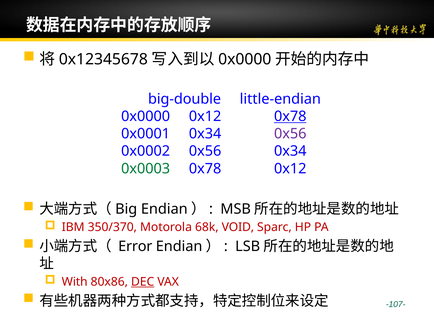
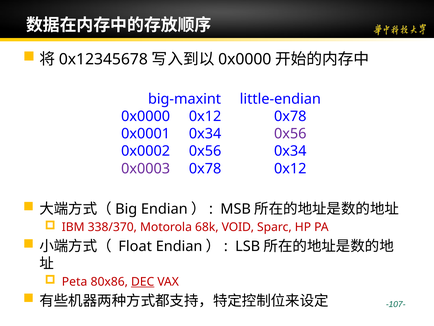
big-double: big-double -> big-maxint
0x78 at (290, 116) underline: present -> none
0x0003 colour: green -> purple
350/370: 350/370 -> 338/370
Error: Error -> Float
With: With -> Peta
